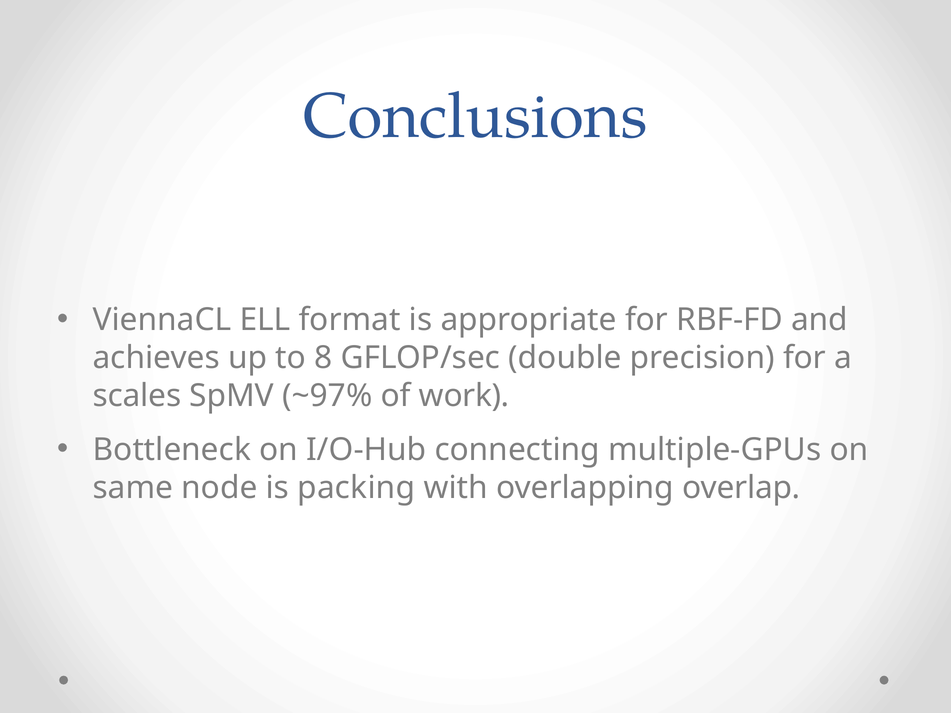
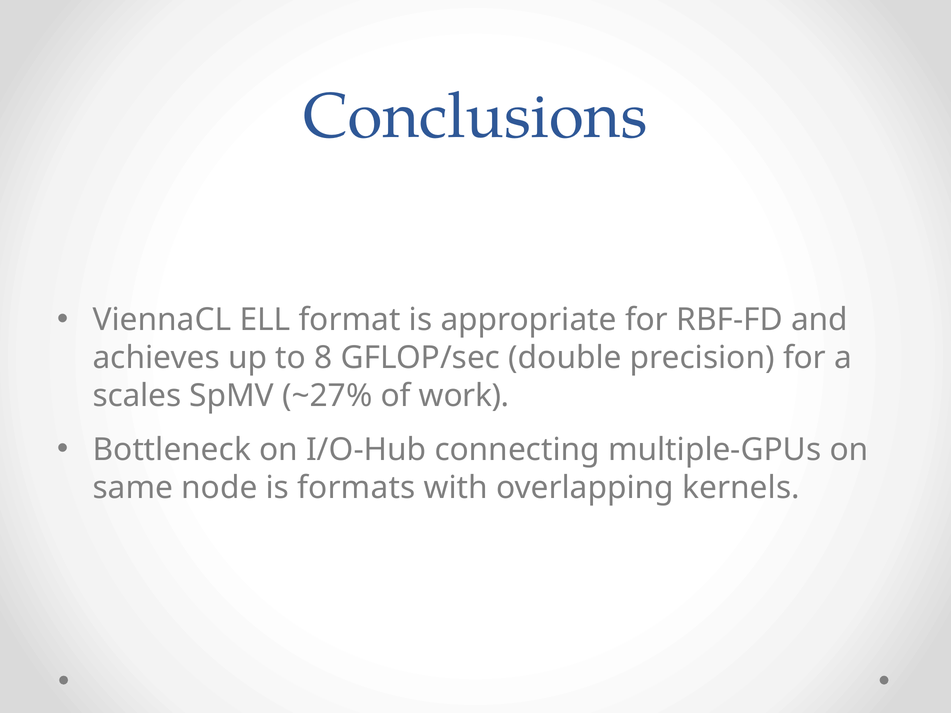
~97%: ~97% -> ~27%
packing: packing -> formats
overlap: overlap -> kernels
